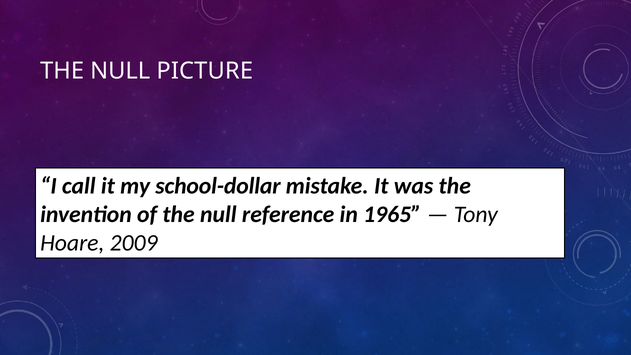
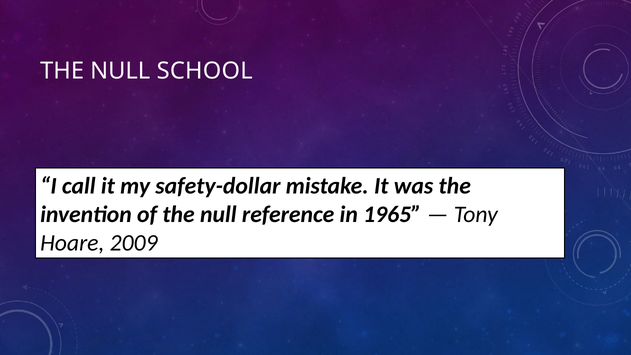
PICTURE: PICTURE -> SCHOOL
school-dollar: school-dollar -> safety-dollar
